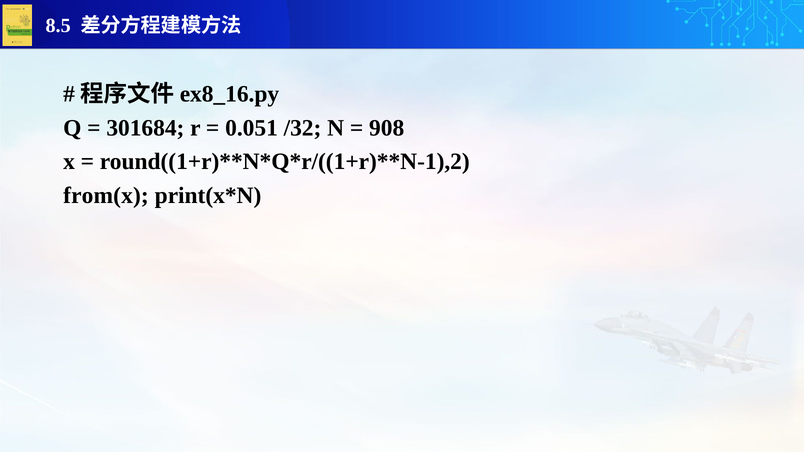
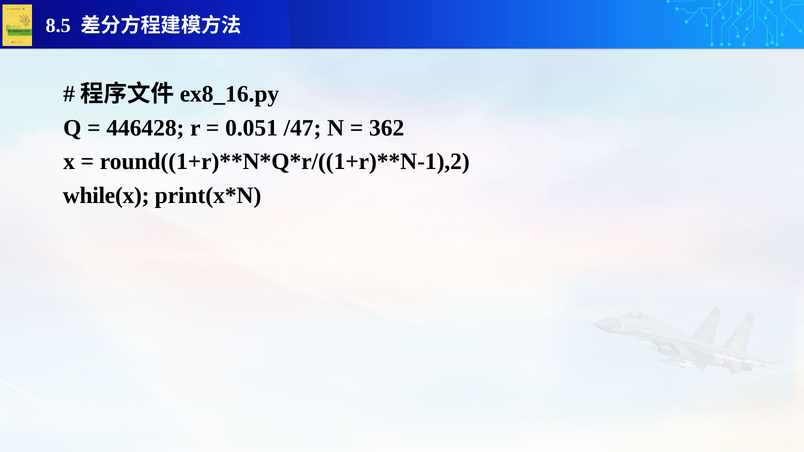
301684: 301684 -> 446428
/32: /32 -> /47
908: 908 -> 362
from(x: from(x -> while(x
